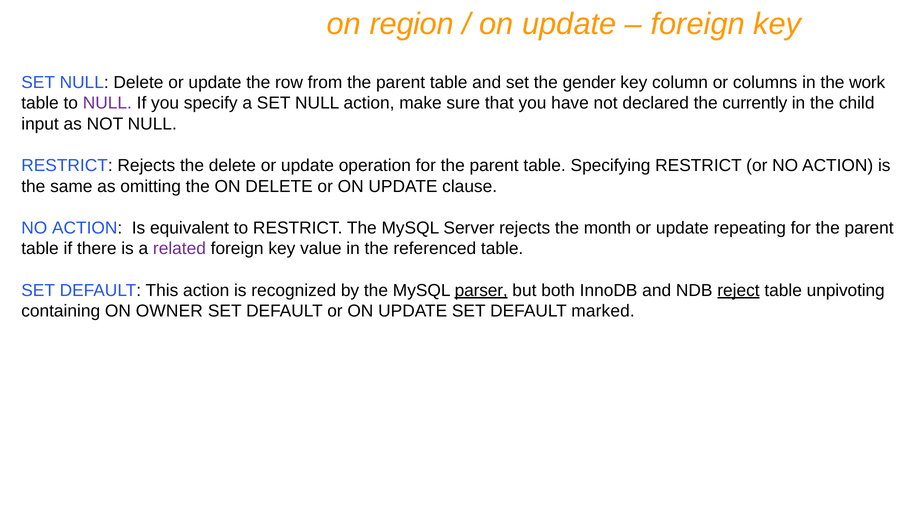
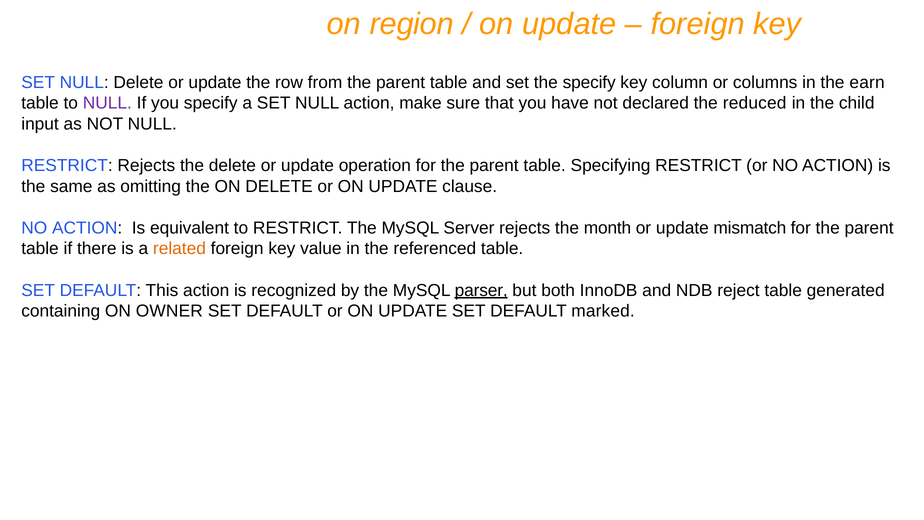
the gender: gender -> specify
work: work -> earn
currently: currently -> reduced
repeating: repeating -> mismatch
related colour: purple -> orange
reject underline: present -> none
unpivoting: unpivoting -> generated
